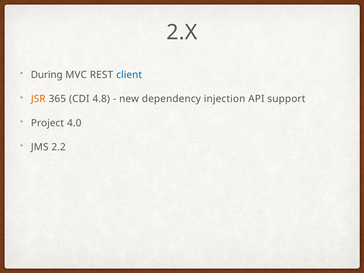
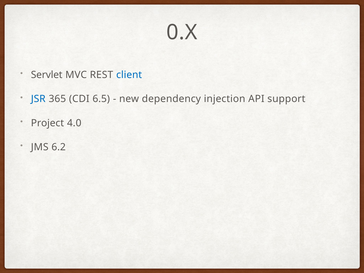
2.X: 2.X -> 0.X
During: During -> Servlet
JSR colour: orange -> blue
4.8: 4.8 -> 6.5
2.2: 2.2 -> 6.2
